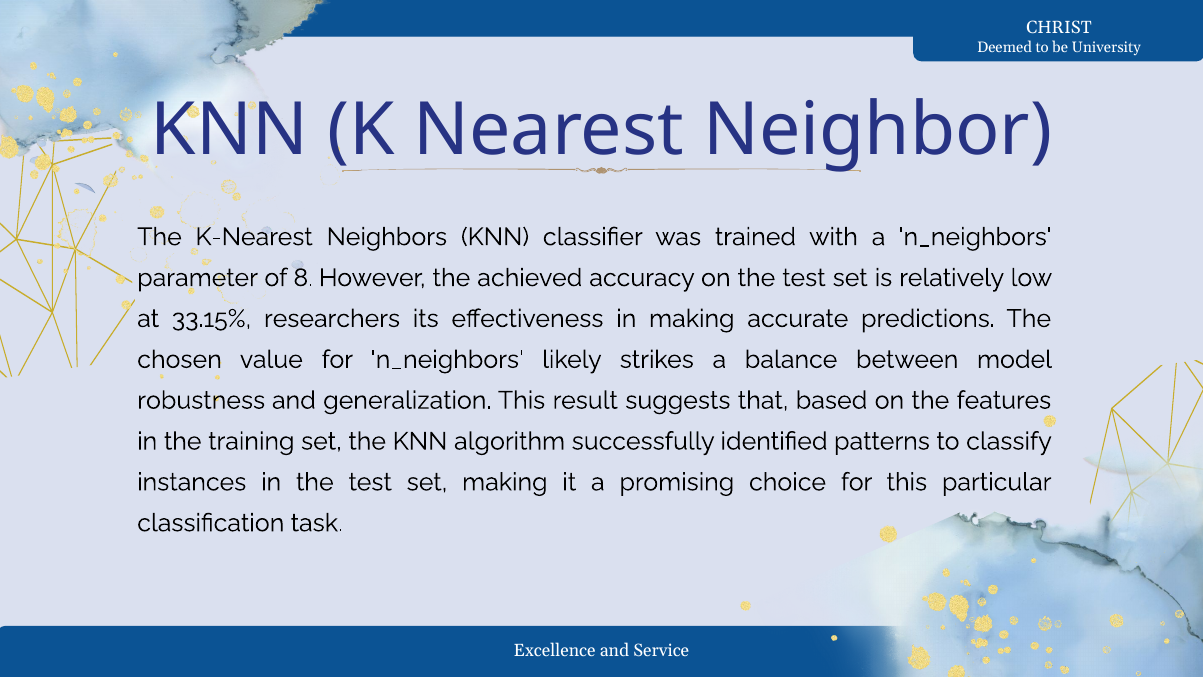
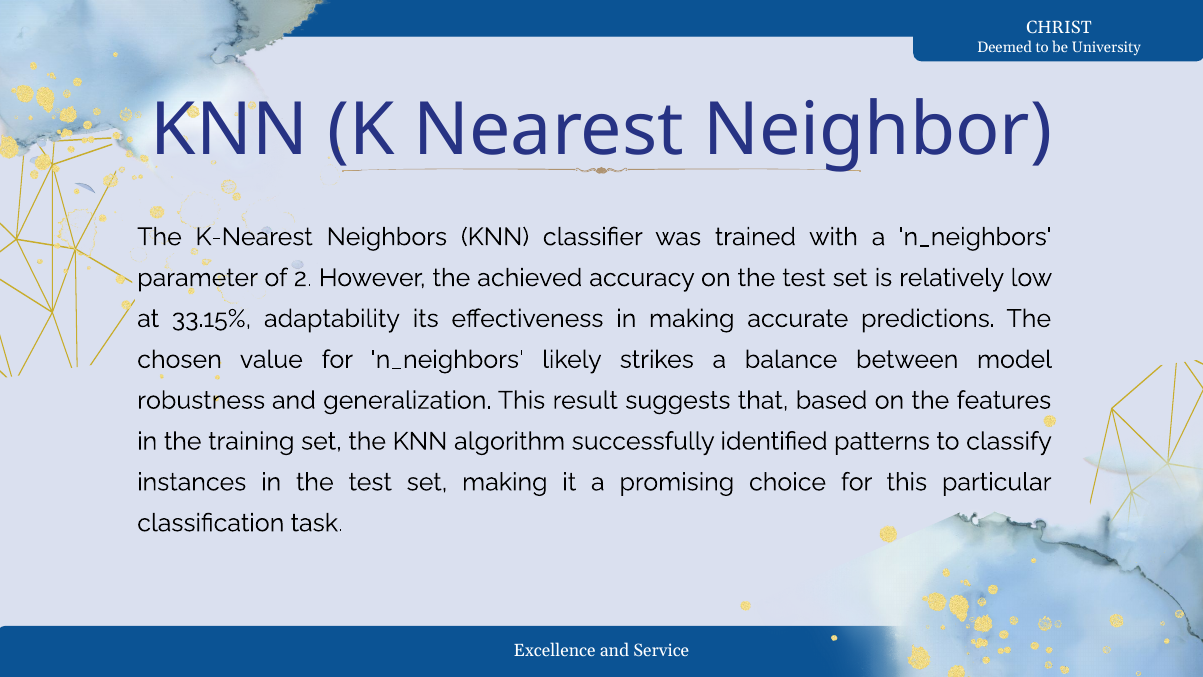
8: 8 -> 2
researchers: researchers -> adaptability
